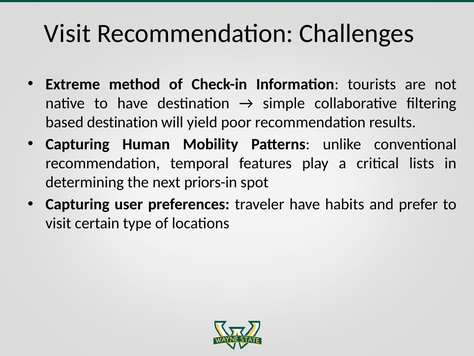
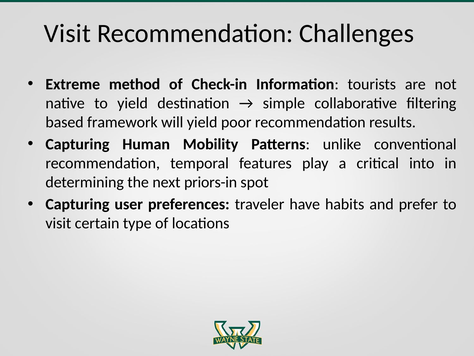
to have: have -> yield
based destination: destination -> framework
lists: lists -> into
